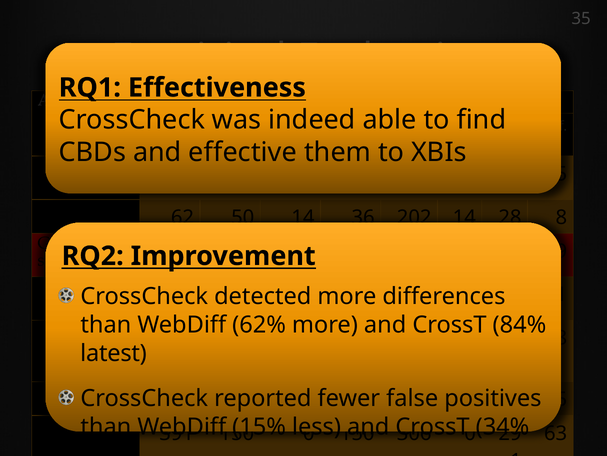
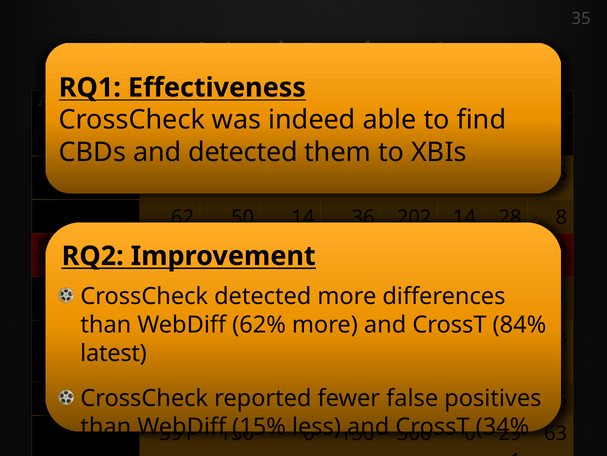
and effective: effective -> detected
